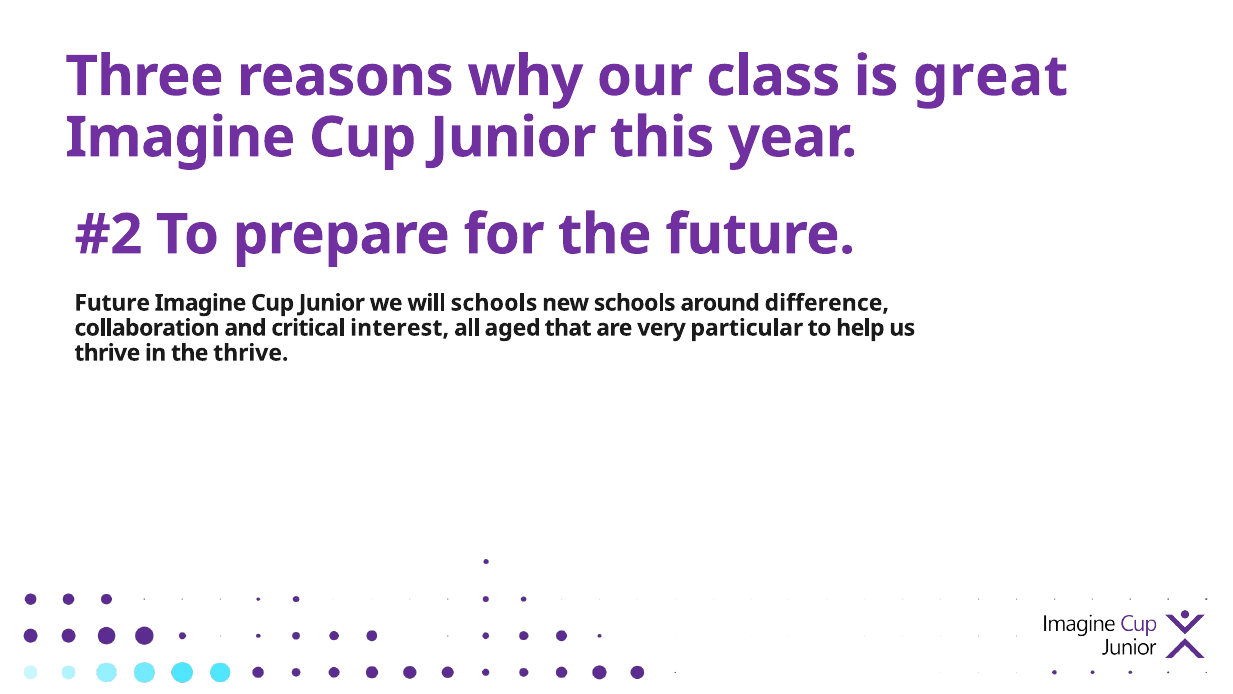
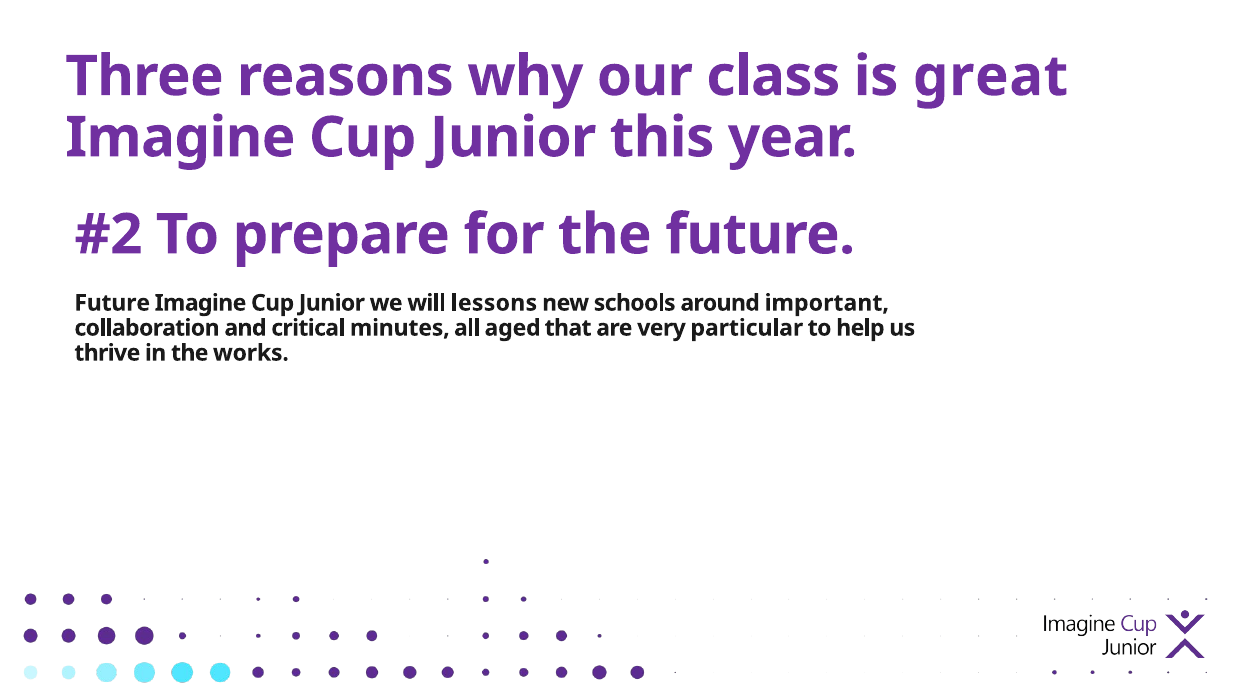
will schools: schools -> lessons
difference: difference -> important
interest: interest -> minutes
the thrive: thrive -> works
